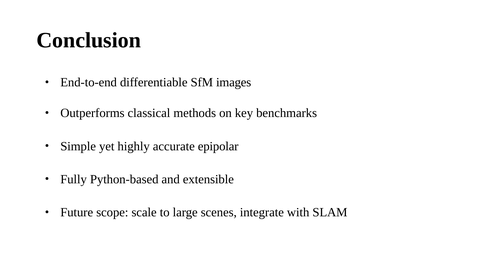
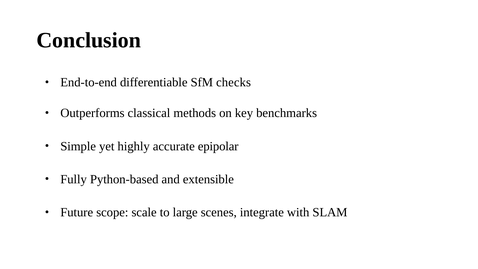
images: images -> checks
